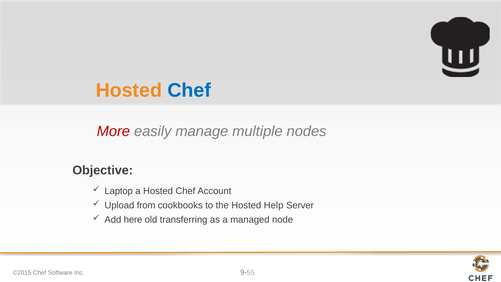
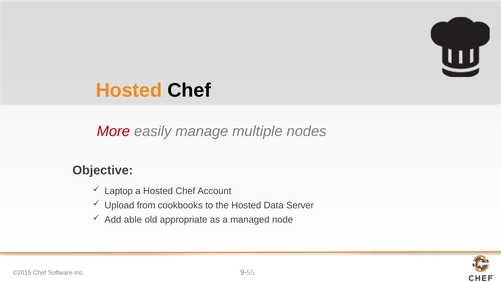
Chef at (189, 90) colour: blue -> black
Help: Help -> Data
here: here -> able
transferring: transferring -> appropriate
